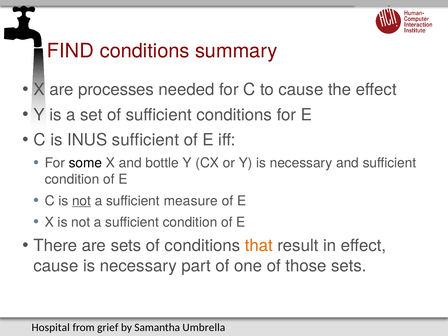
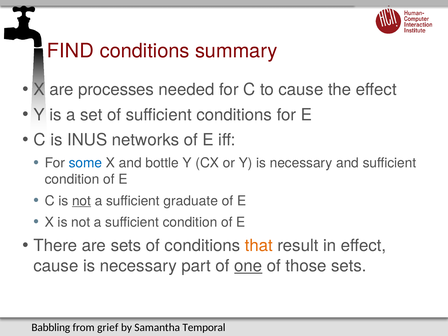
INUS sufficient: sufficient -> networks
some colour: black -> blue
measure: measure -> graduate
one underline: none -> present
Hospital: Hospital -> Babbling
Umbrella: Umbrella -> Temporal
